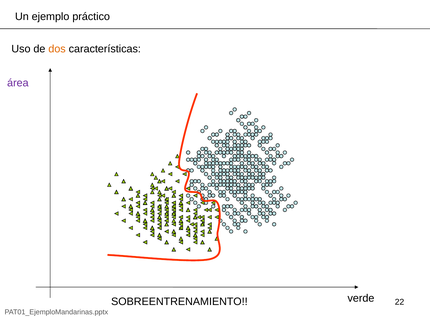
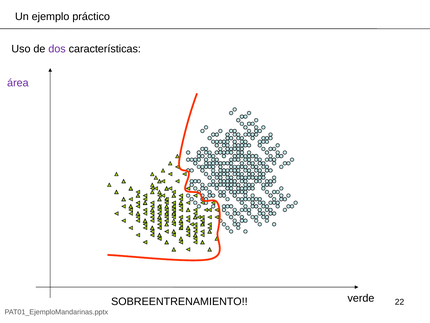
dos colour: orange -> purple
